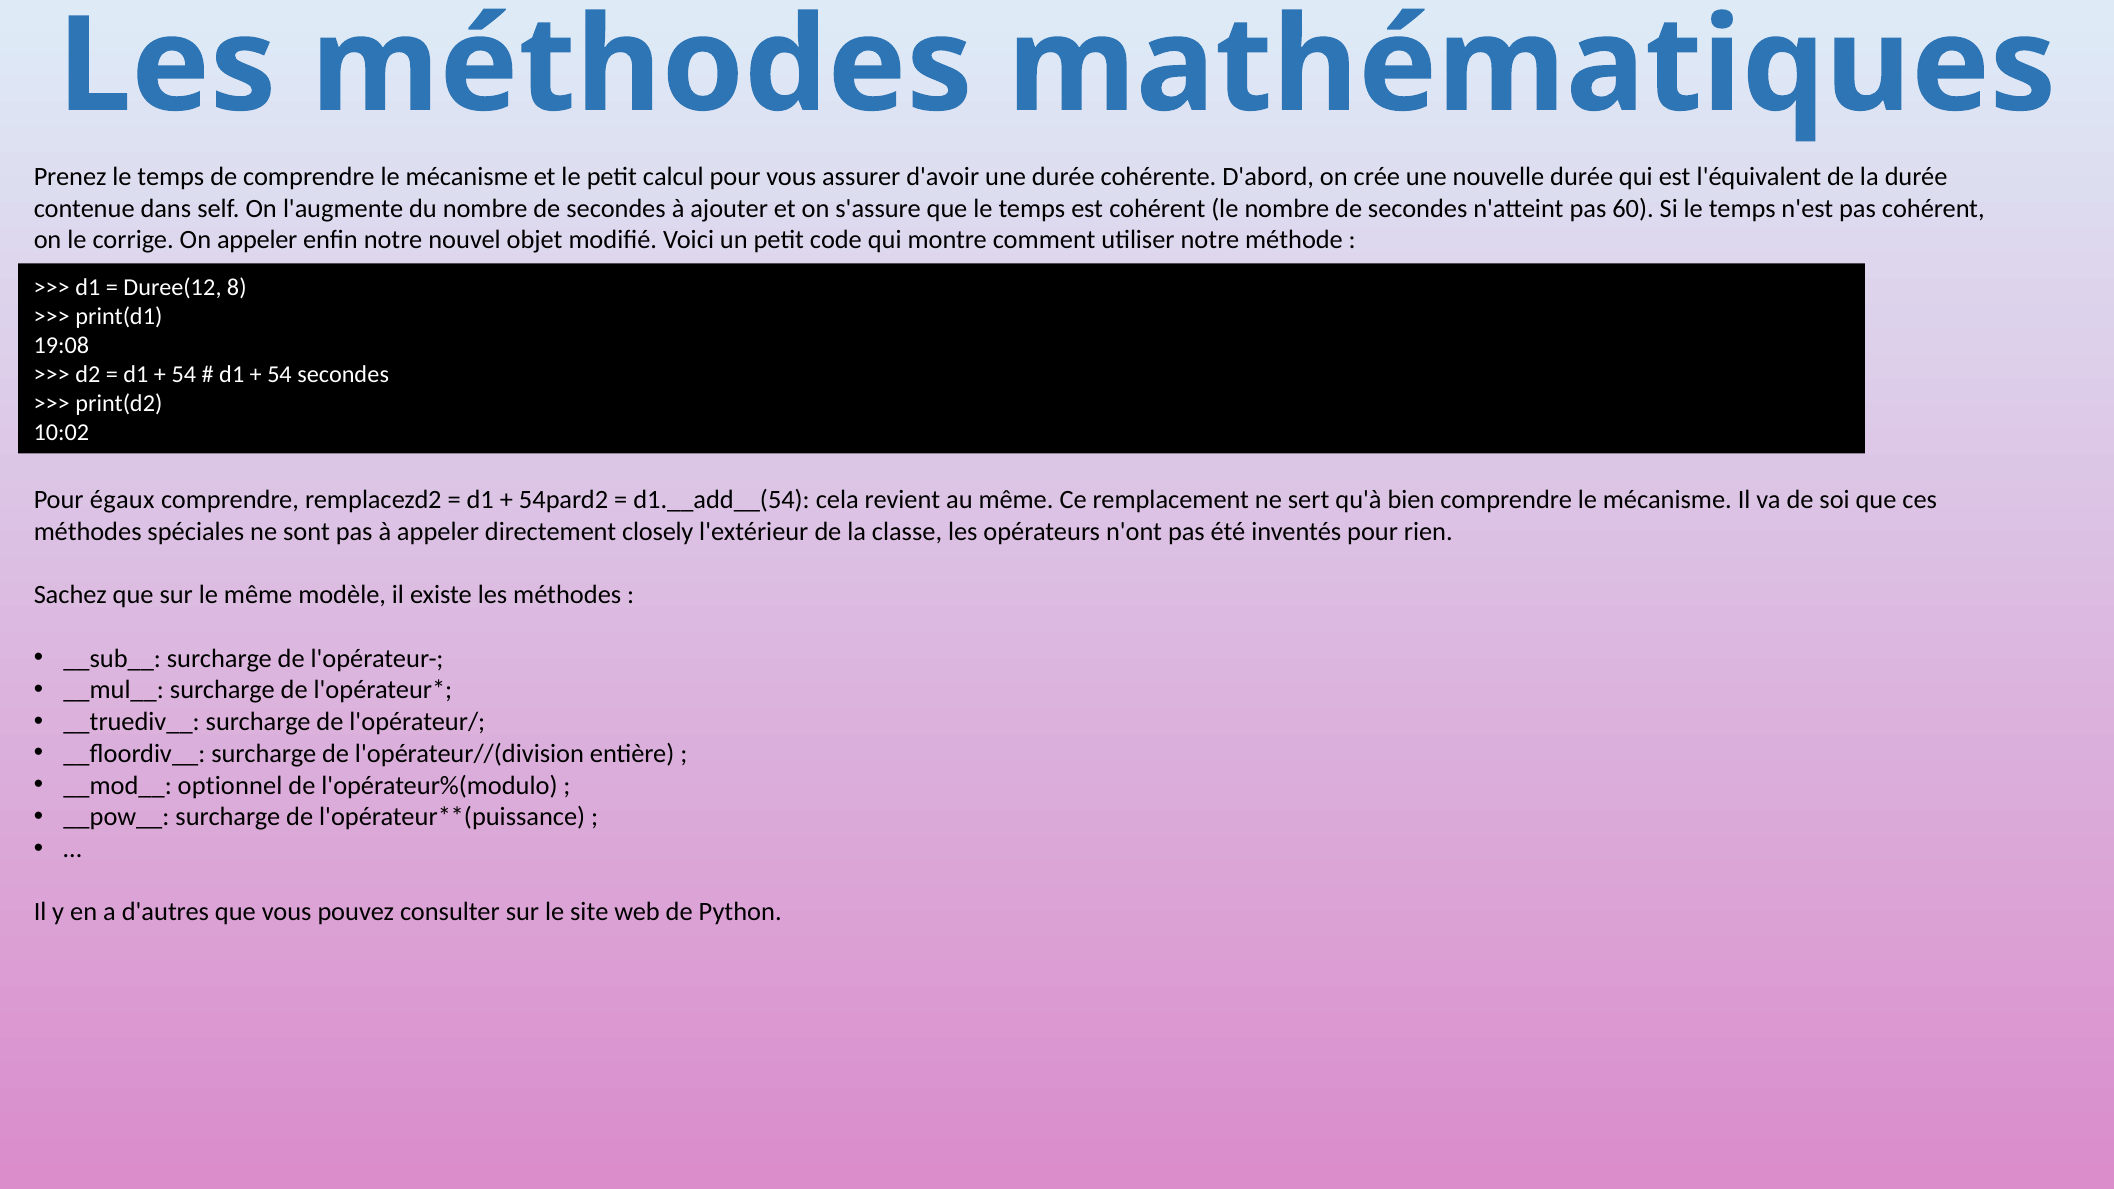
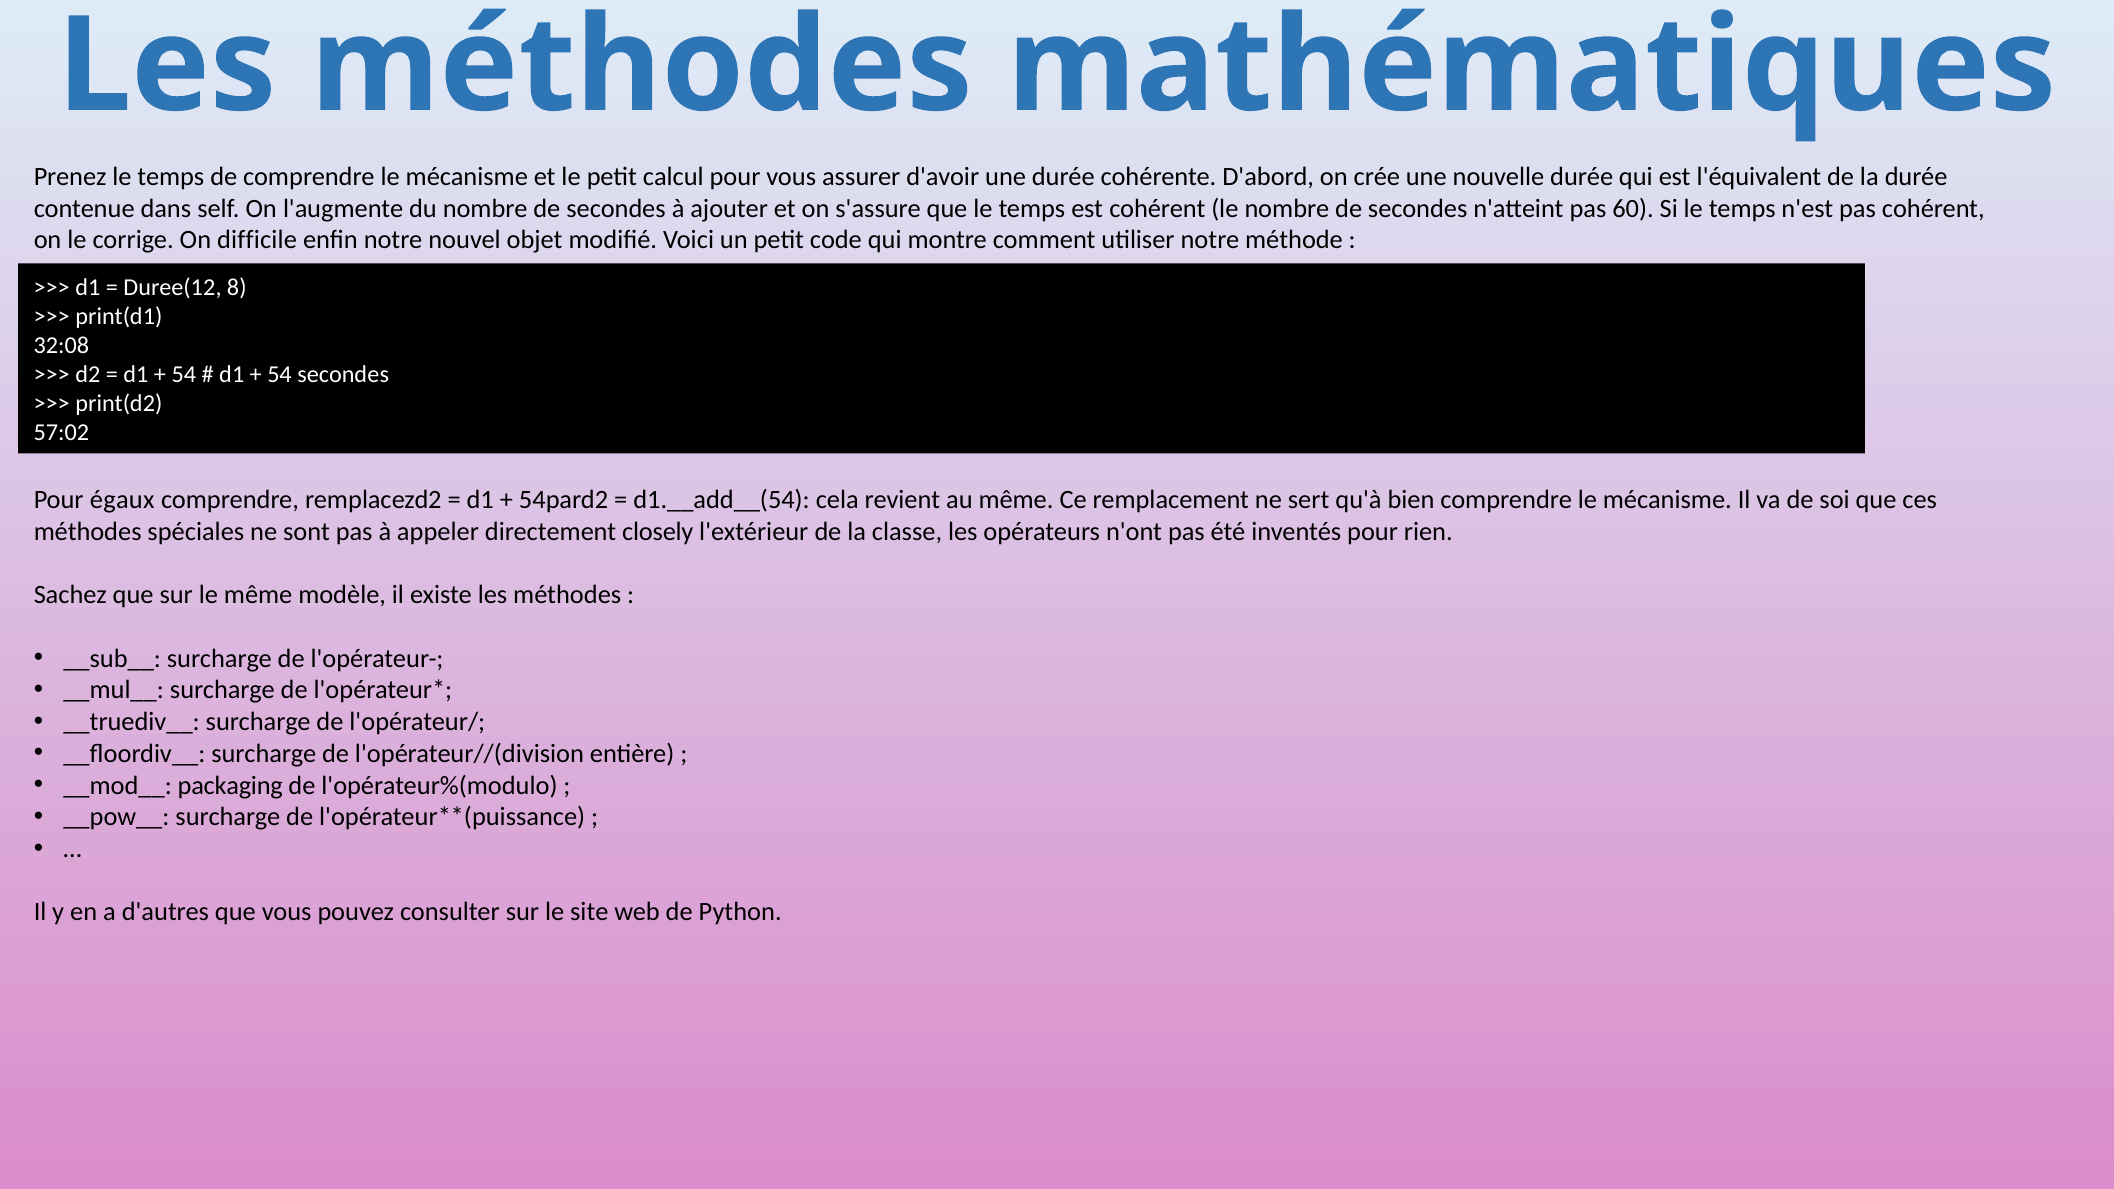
On appeler: appeler -> difficile
19:08: 19:08 -> 32:08
10:02: 10:02 -> 57:02
optionnel: optionnel -> packaging
